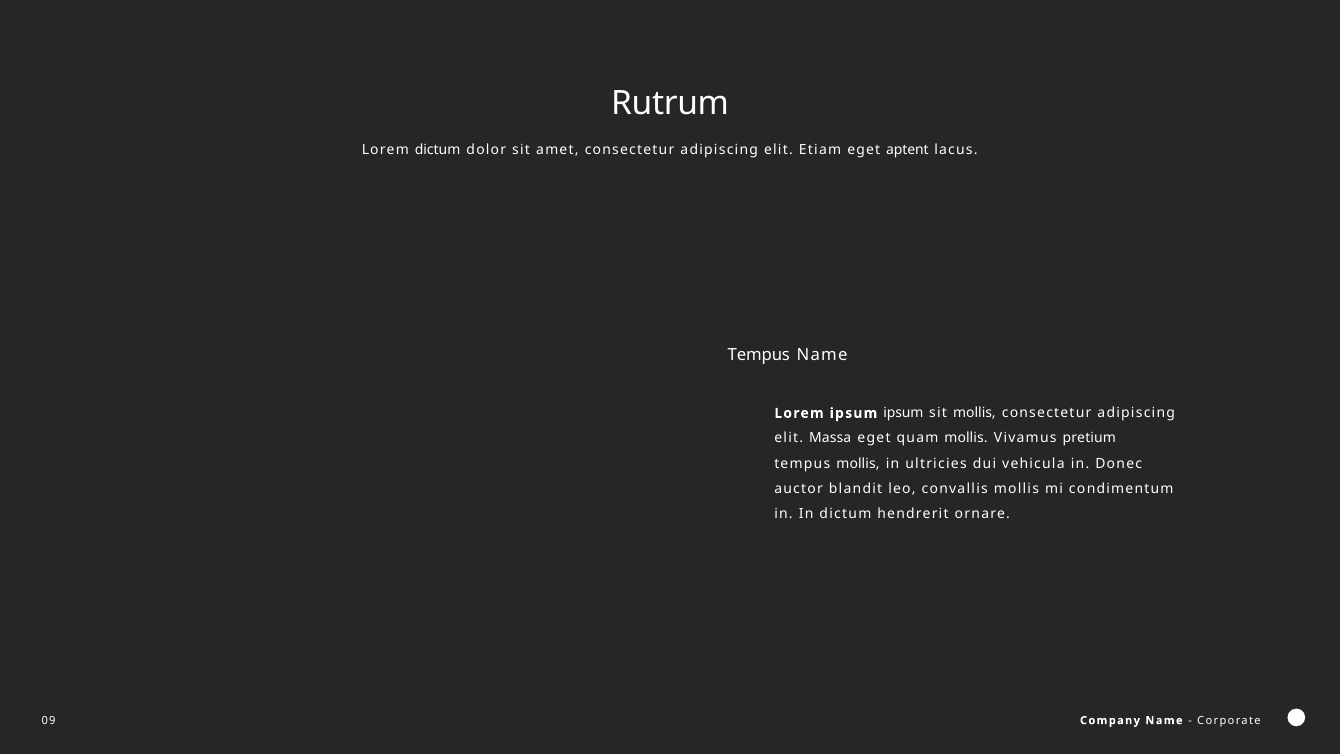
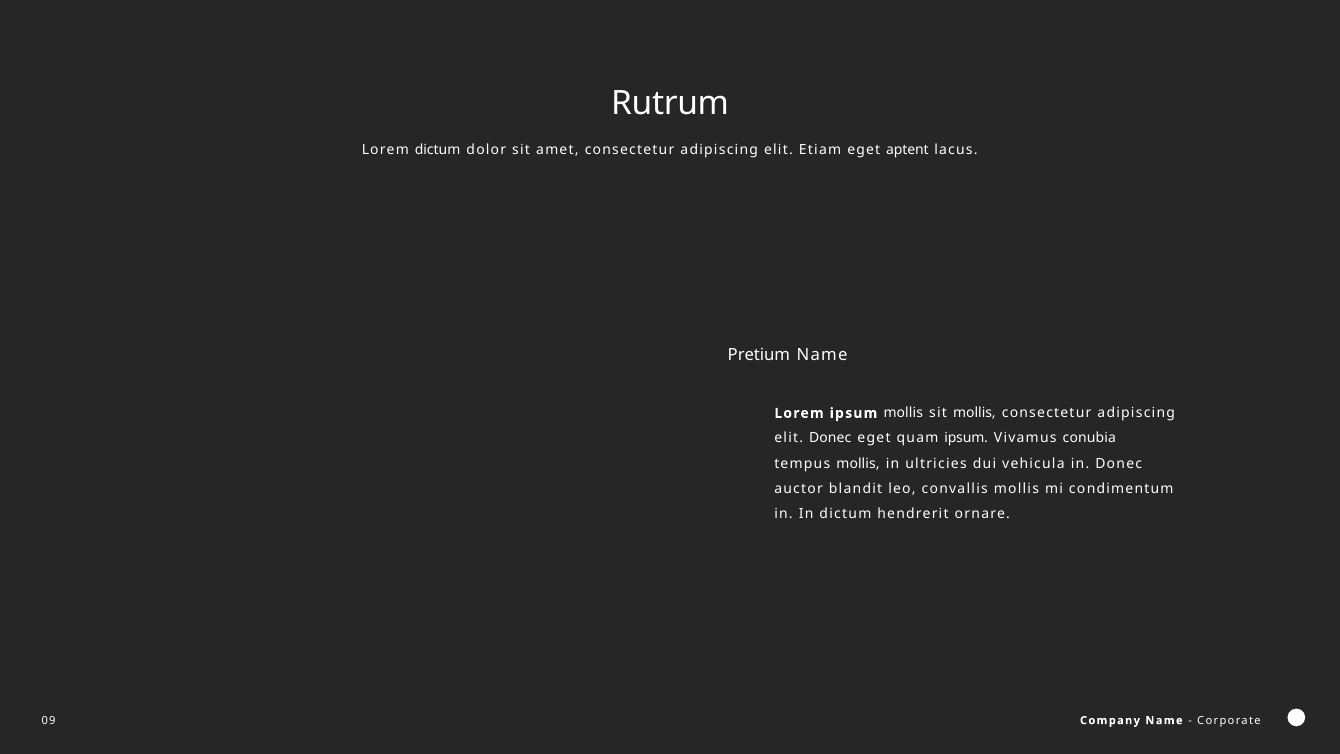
Tempus at (759, 355): Tempus -> Pretium
ipsum ipsum: ipsum -> mollis
elit Massa: Massa -> Donec
quam mollis: mollis -> ipsum
pretium: pretium -> conubia
